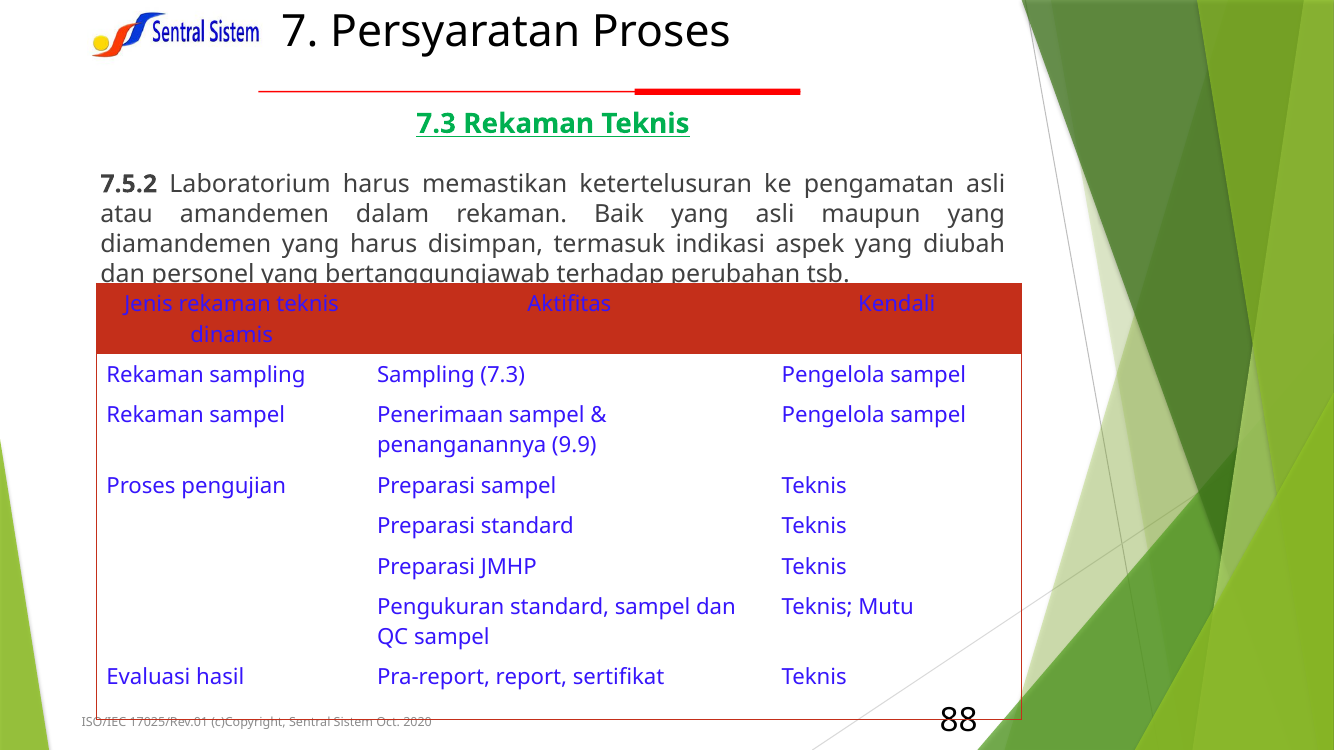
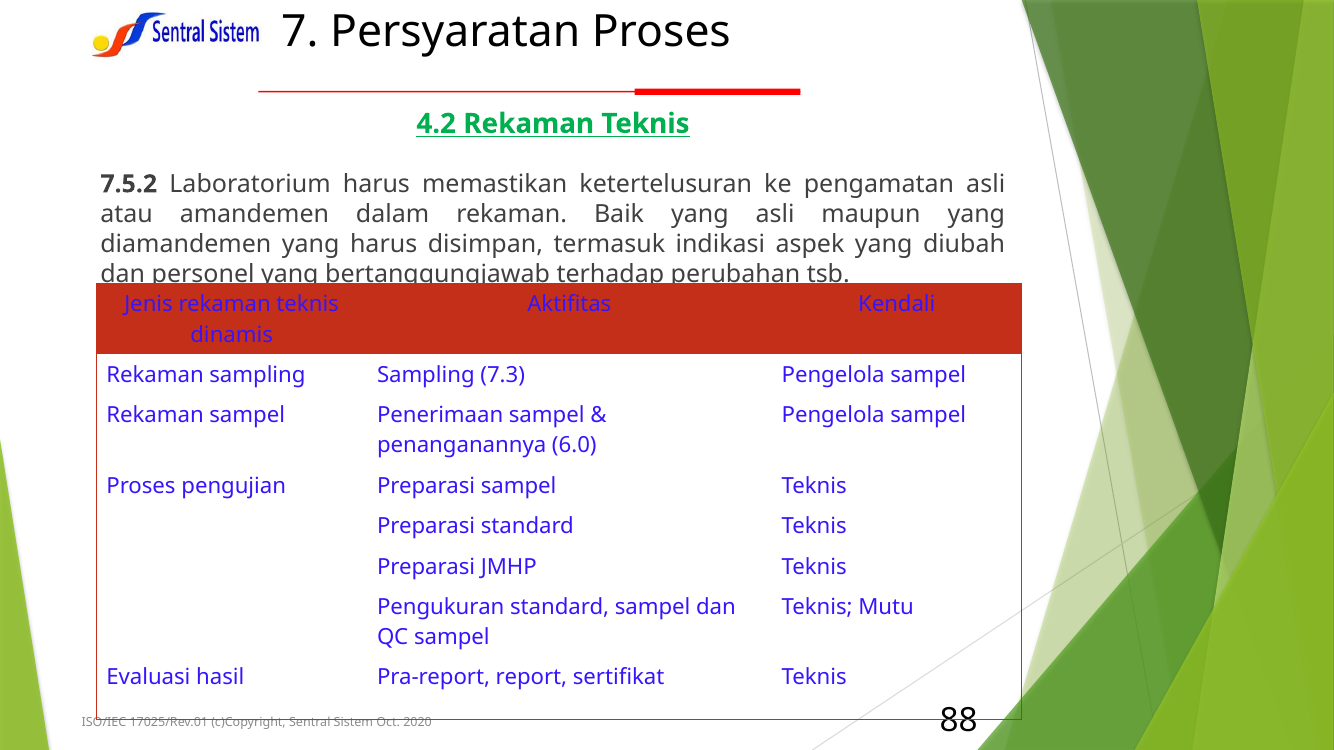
7.3 at (436, 124): 7.3 -> 4.2
9.9: 9.9 -> 6.0
